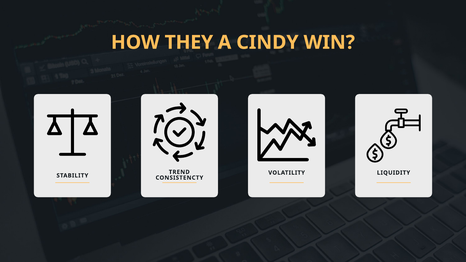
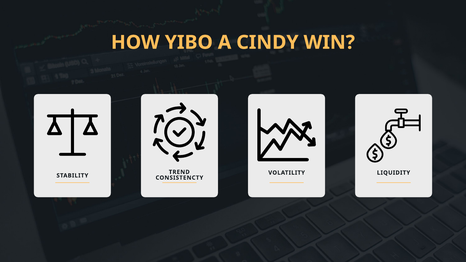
THEY: THEY -> YIBO
